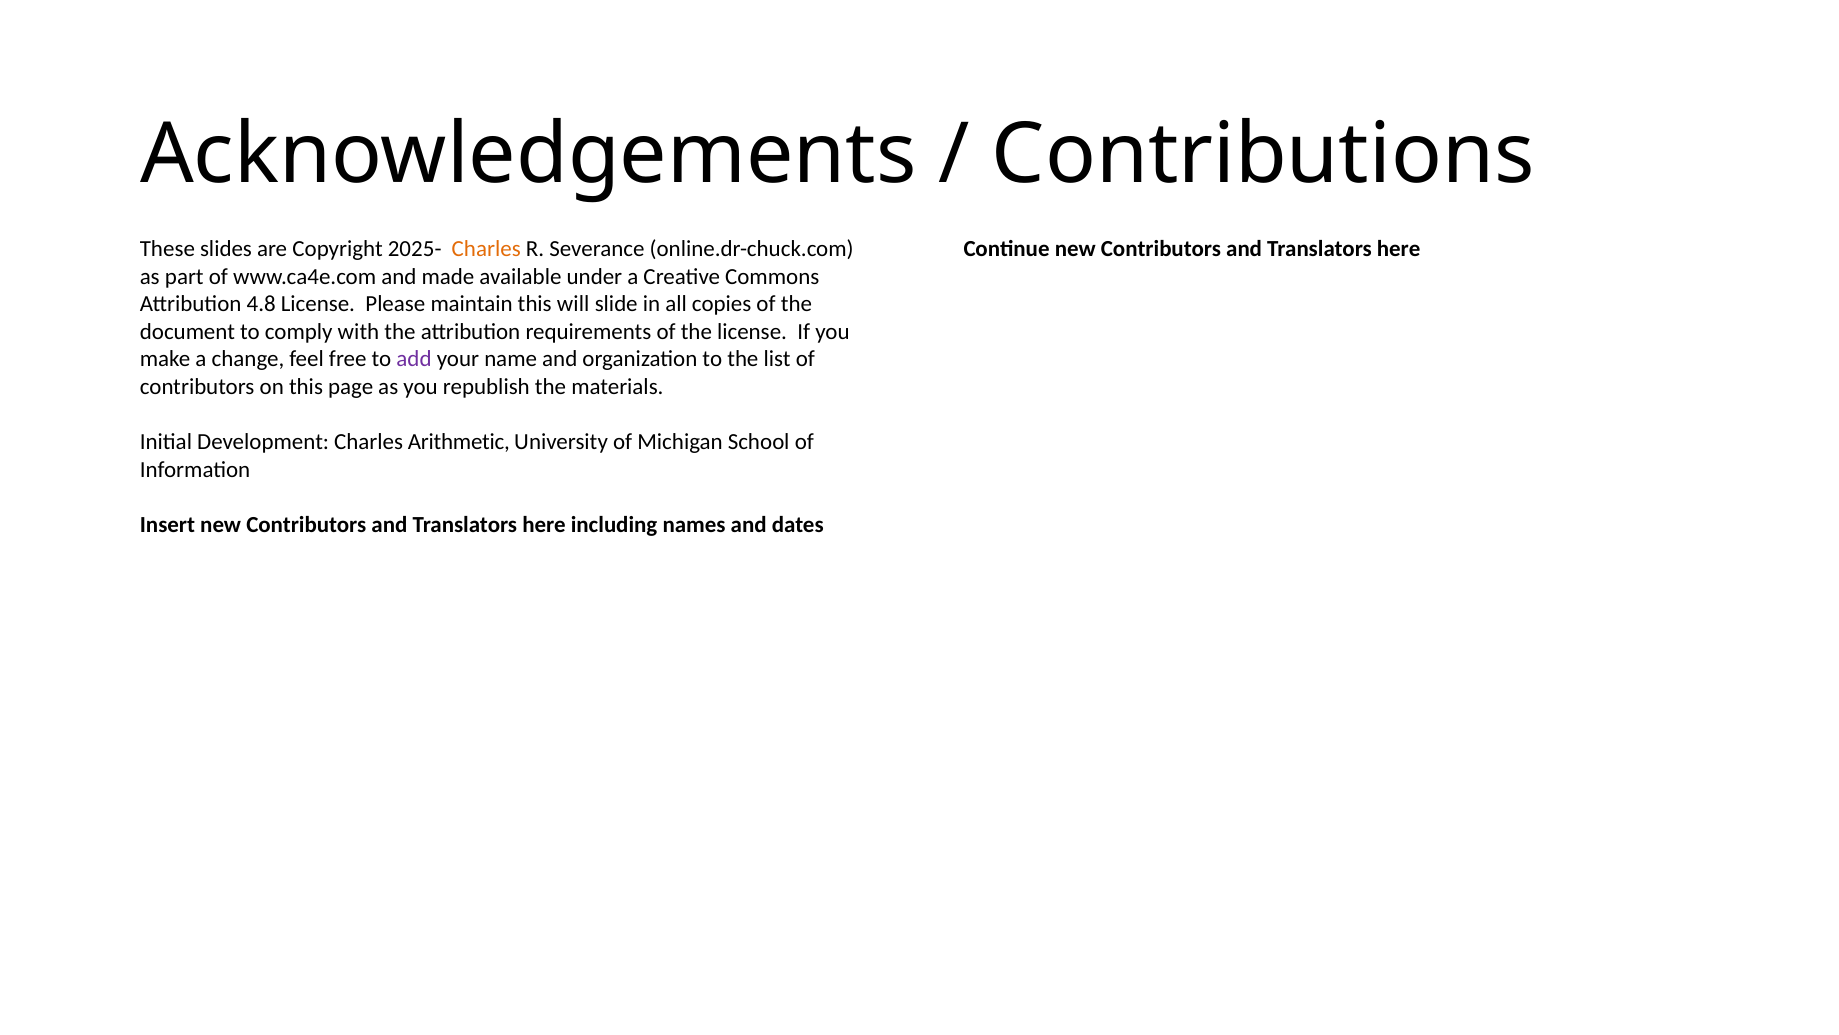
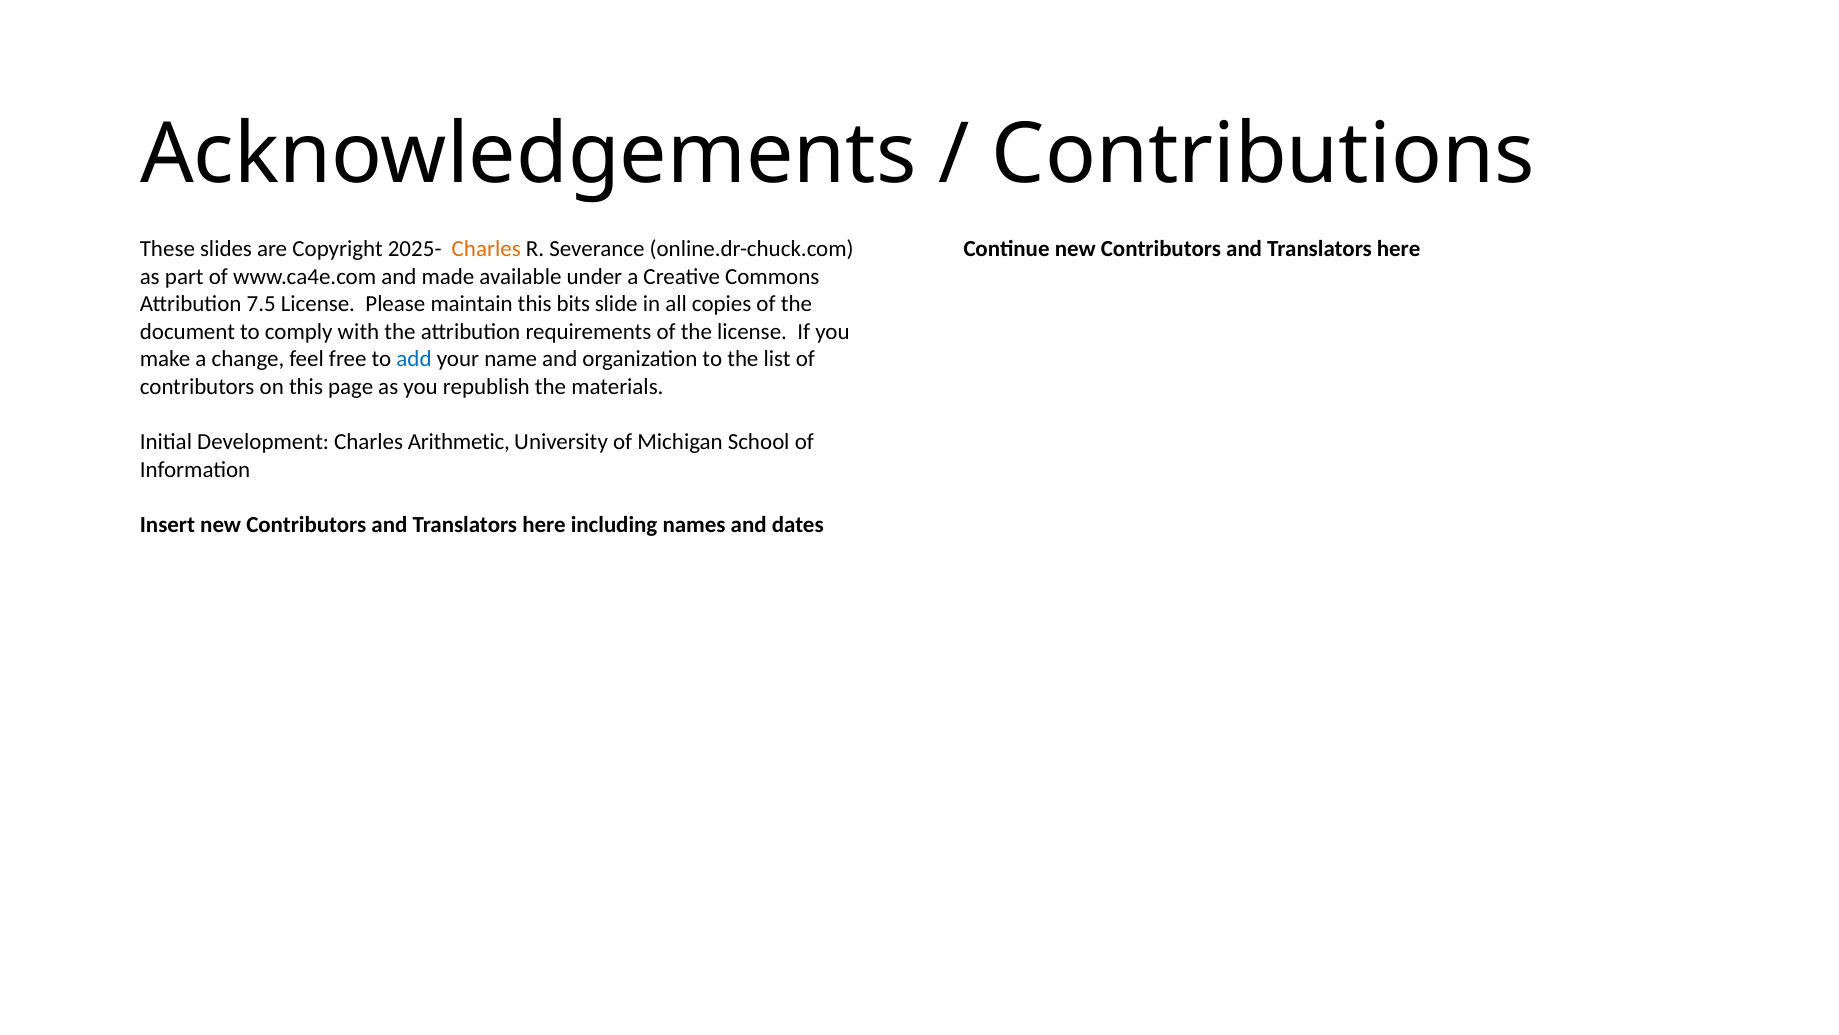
4.8: 4.8 -> 7.5
will: will -> bits
add colour: purple -> blue
